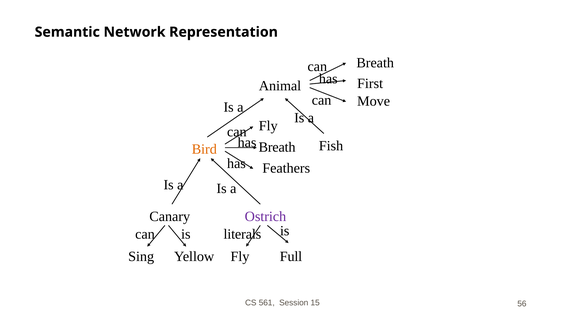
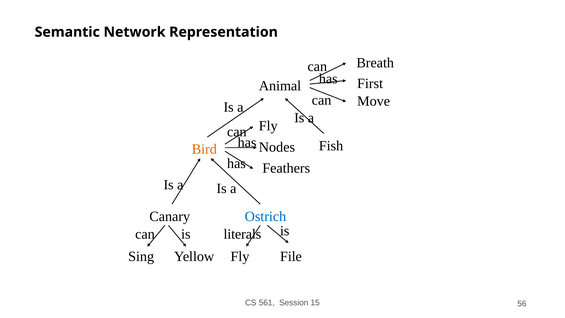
Breath at (277, 147): Breath -> Nodes
Ostrich colour: purple -> blue
Full: Full -> File
